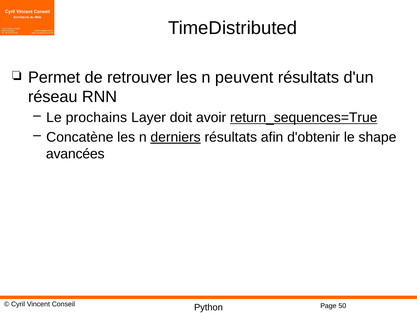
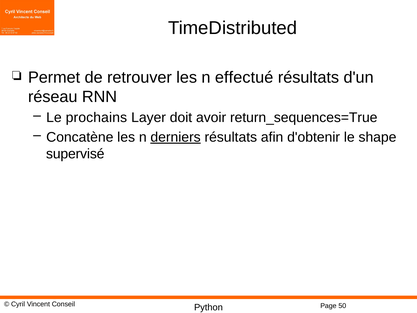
peuvent: peuvent -> effectué
return_sequences=True underline: present -> none
avancées: avancées -> supervisé
